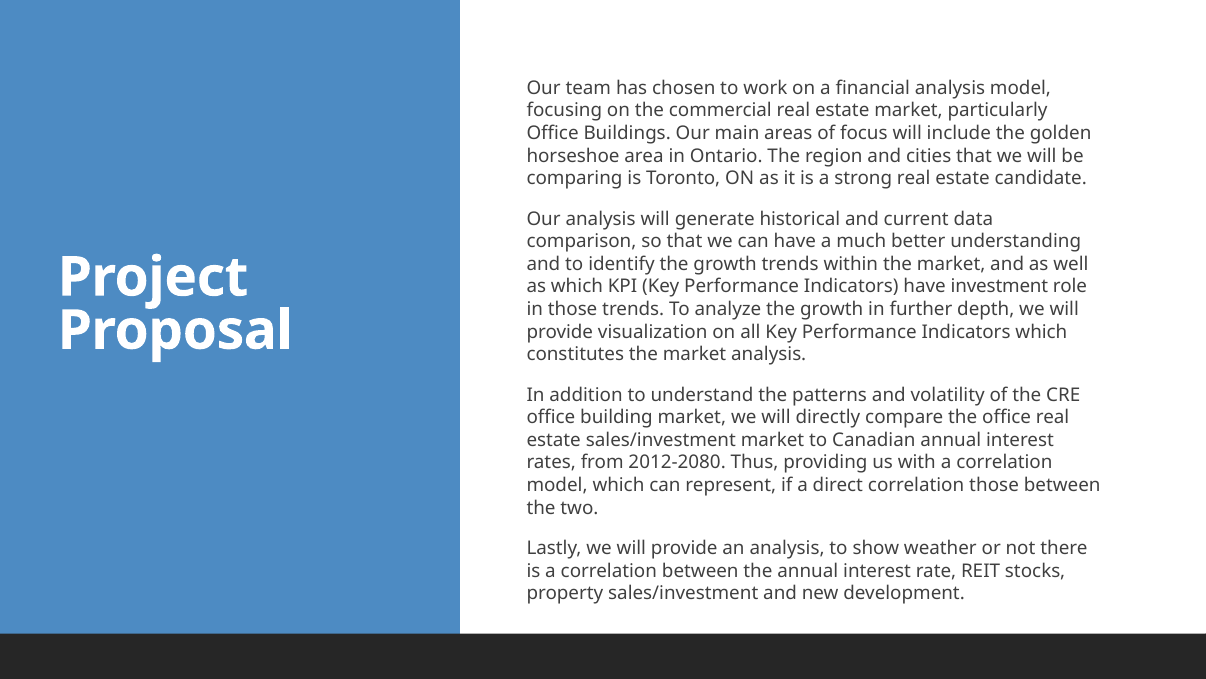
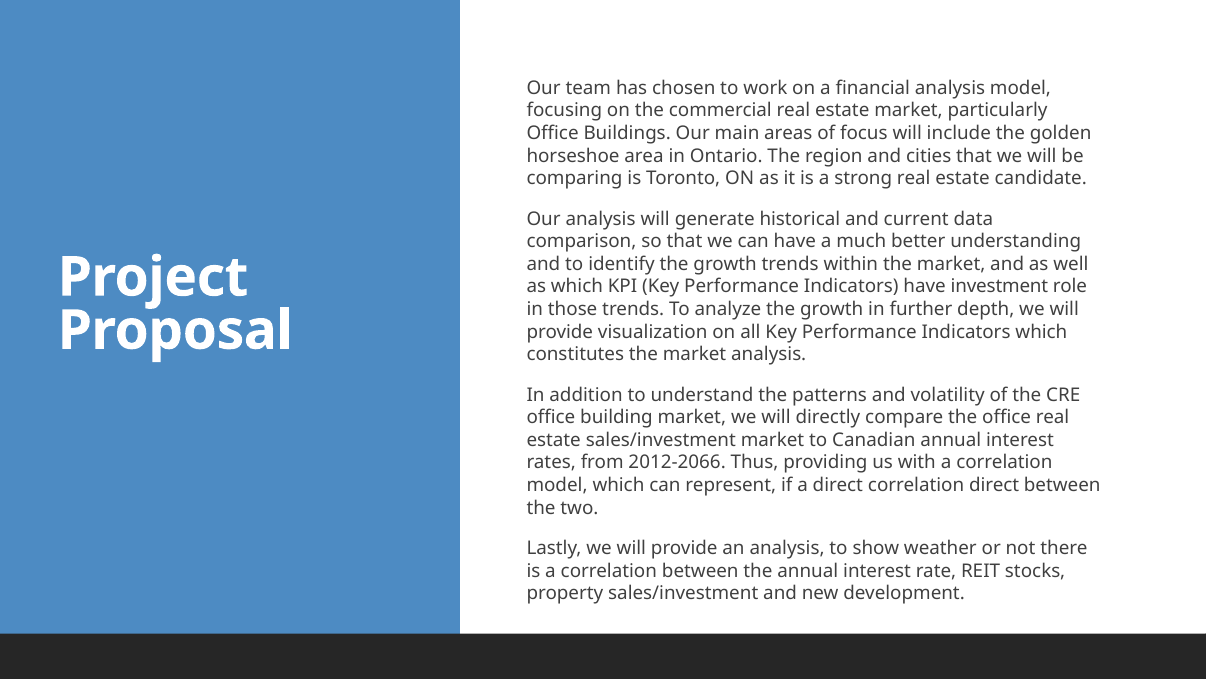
2012-2080: 2012-2080 -> 2012-2066
correlation those: those -> direct
